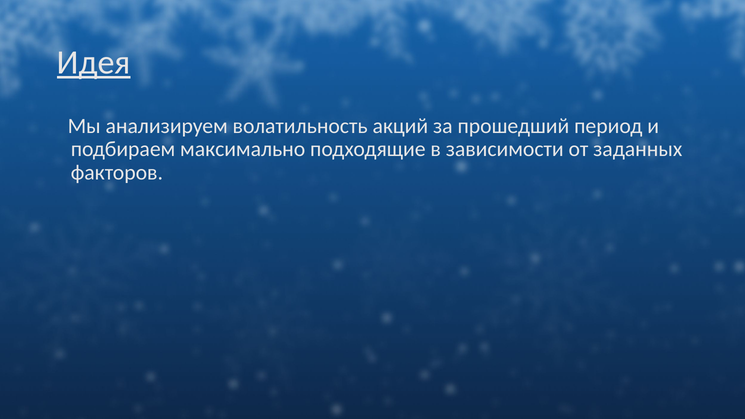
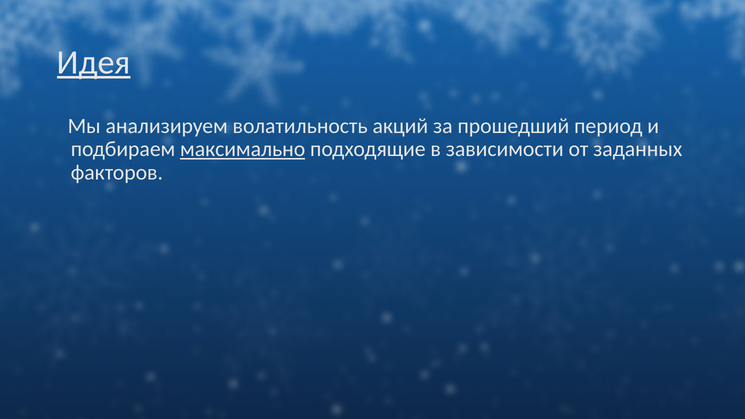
максимально underline: none -> present
